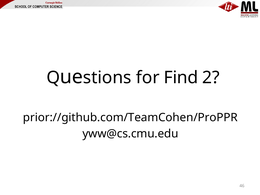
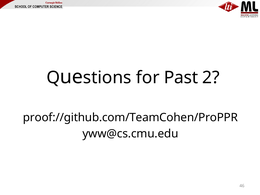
Find: Find -> Past
prior://github.com/TeamCohen/ProPPR: prior://github.com/TeamCohen/ProPPR -> proof://github.com/TeamCohen/ProPPR
